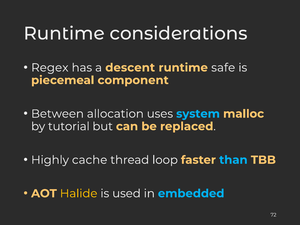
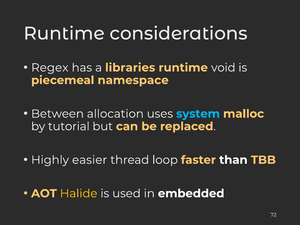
descent: descent -> libraries
safe: safe -> void
component: component -> namespace
cache: cache -> easier
than colour: light blue -> white
embedded colour: light blue -> white
